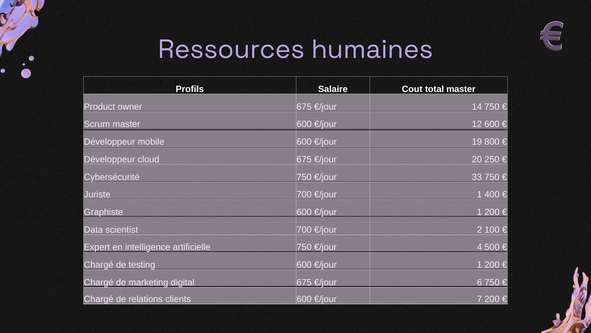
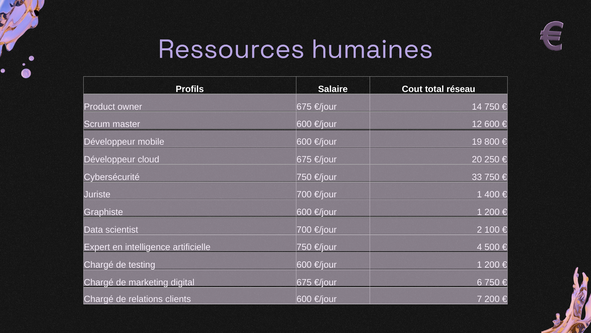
total master: master -> réseau
